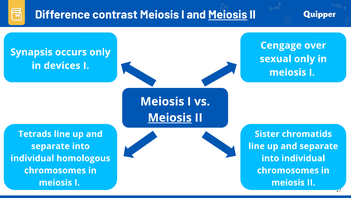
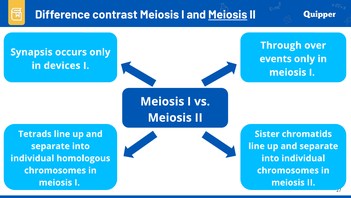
Cengage: Cengage -> Through
sexual: sexual -> events
Meiosis at (170, 117) underline: present -> none
